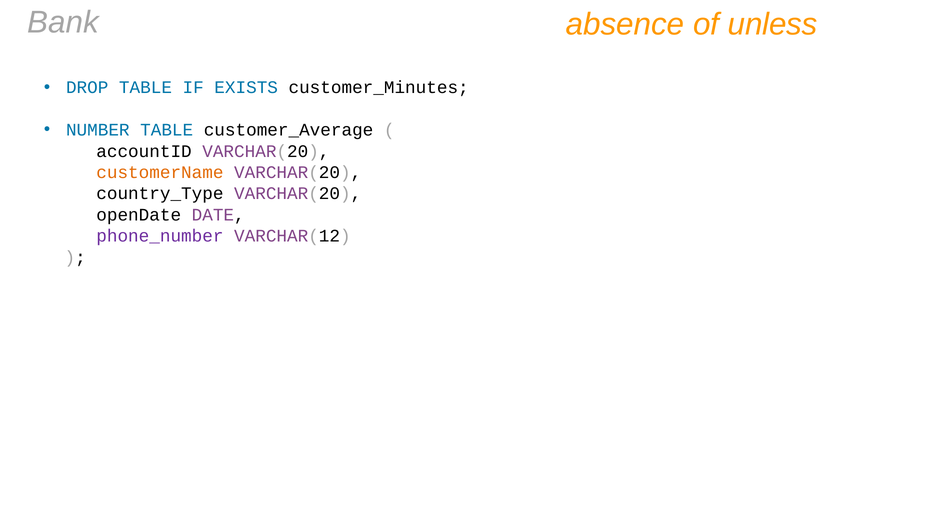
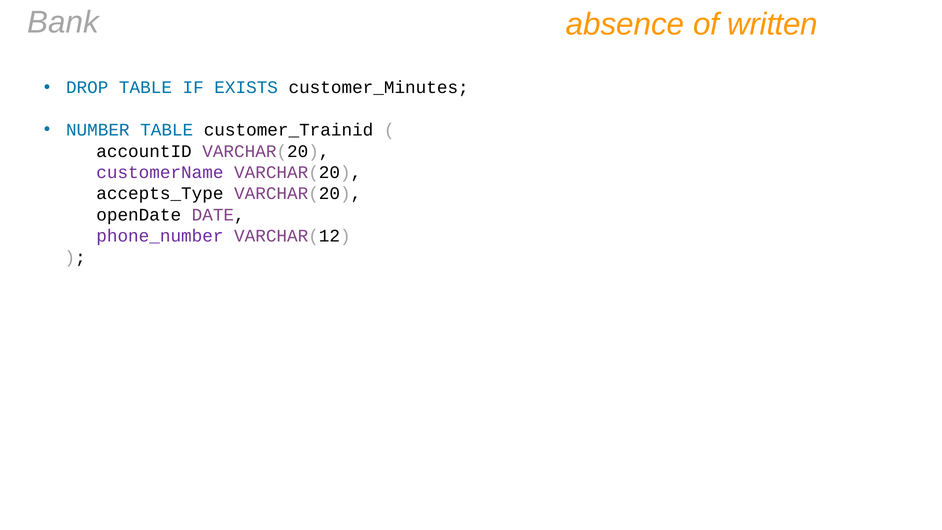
unless: unless -> written
customer_Average: customer_Average -> customer_Trainid
customerName colour: orange -> purple
country_Type: country_Type -> accepts_Type
